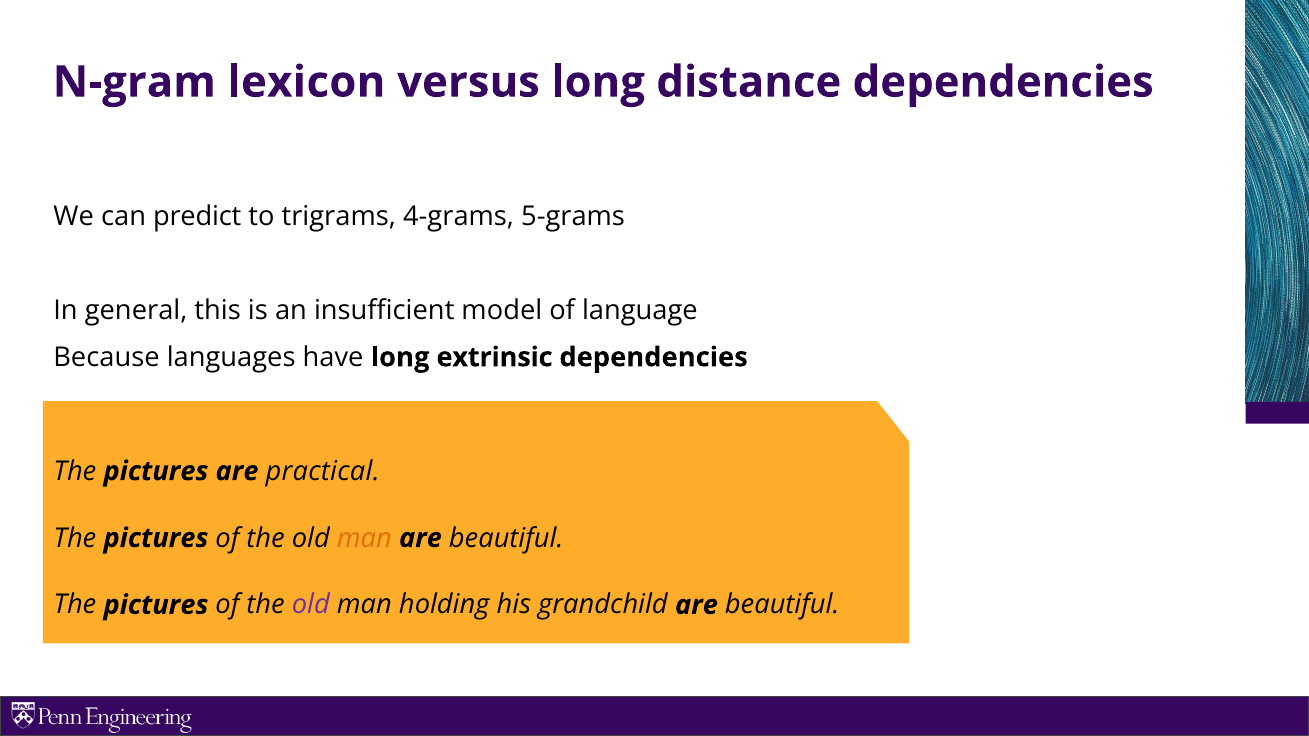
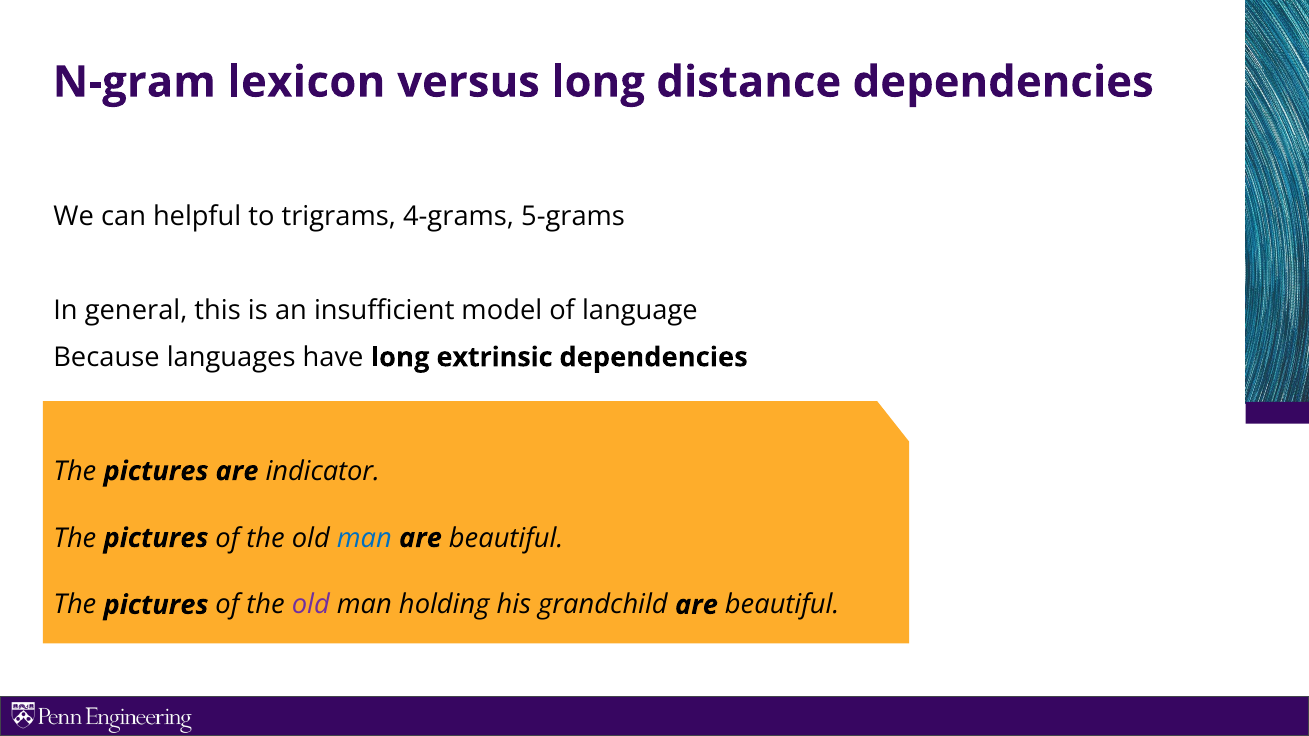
predict: predict -> helpful
practical: practical -> indicator
man at (364, 538) colour: orange -> blue
